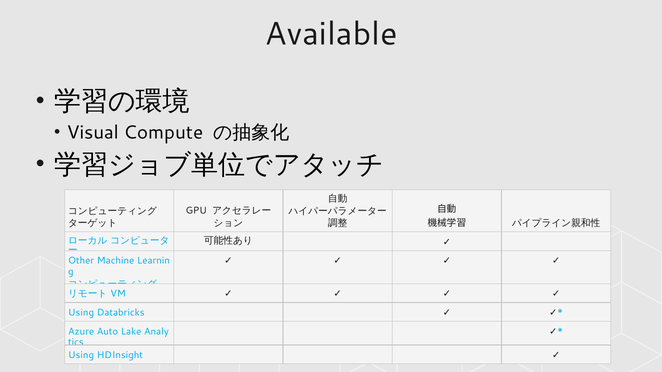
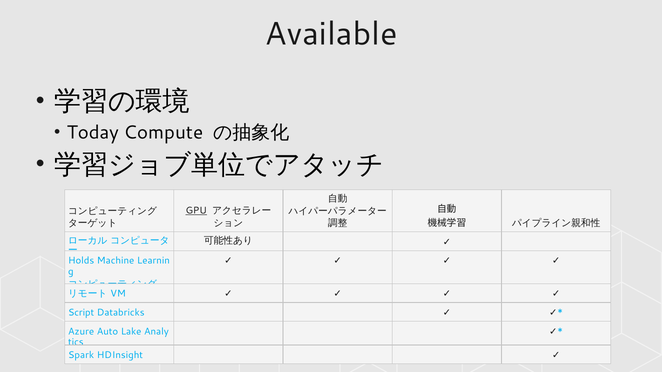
Visual: Visual -> Today
GPU underline: none -> present
Other: Other -> Holds
Using at (81, 313): Using -> Script
Using at (81, 355): Using -> Spark
